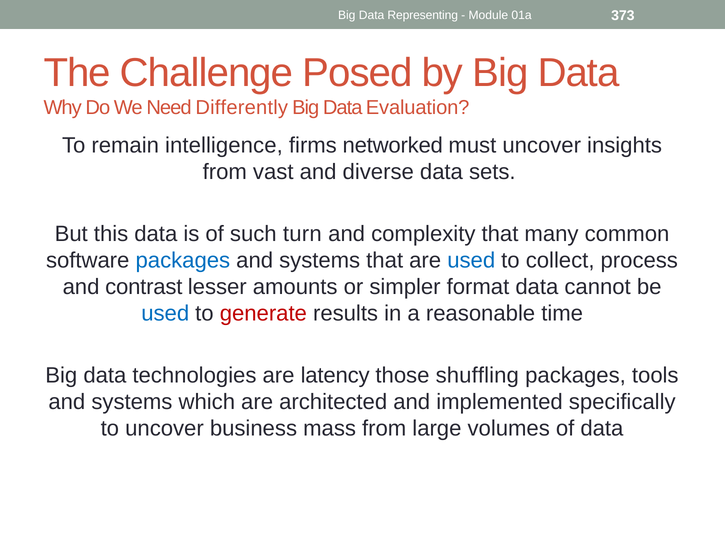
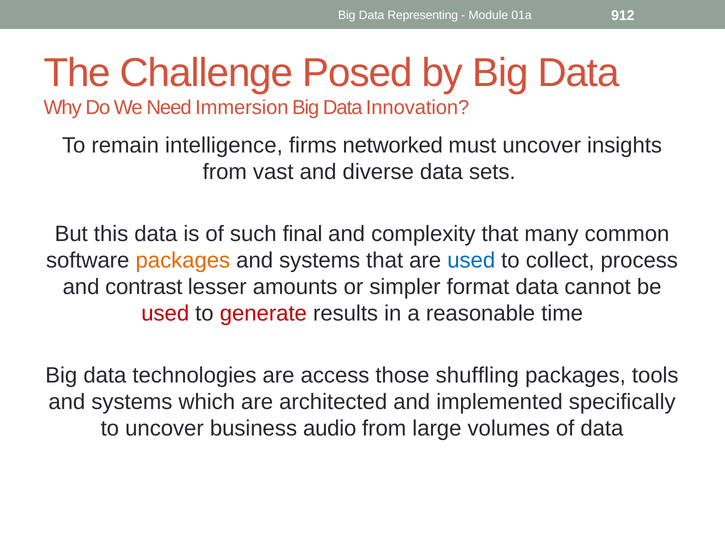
373: 373 -> 912
Differently: Differently -> Immersion
Evaluation: Evaluation -> Innovation
turn: turn -> final
packages at (183, 260) colour: blue -> orange
used at (165, 313) colour: blue -> red
latency: latency -> access
mass: mass -> audio
